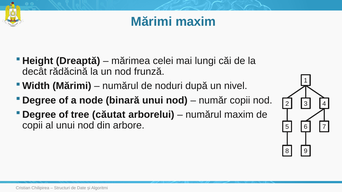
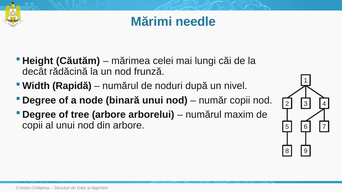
Mărimi maxim: maxim -> needle
Dreaptă: Dreaptă -> Căutăm
Mărimi at (72, 86): Mărimi -> Rapidă
tree căutat: căutat -> arbore
